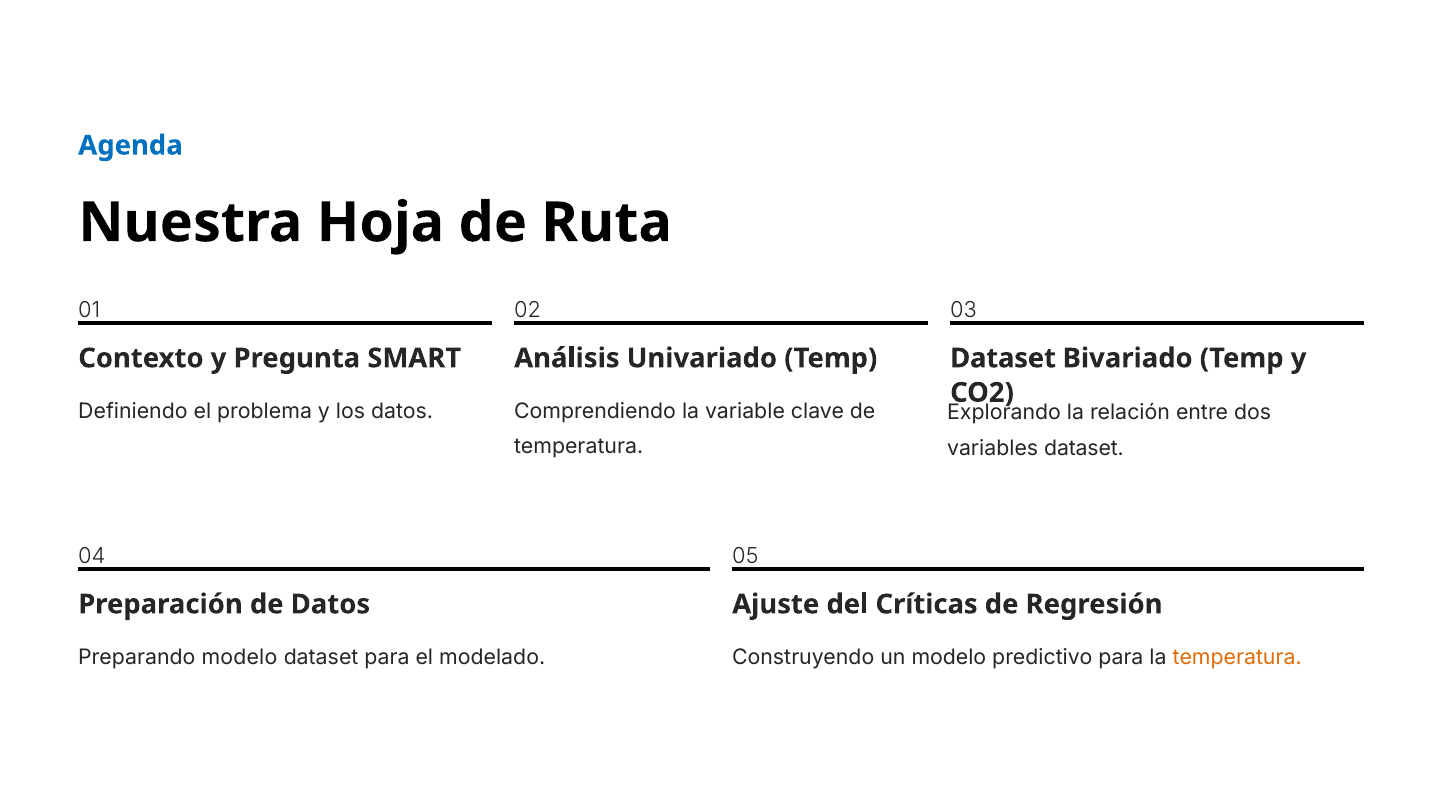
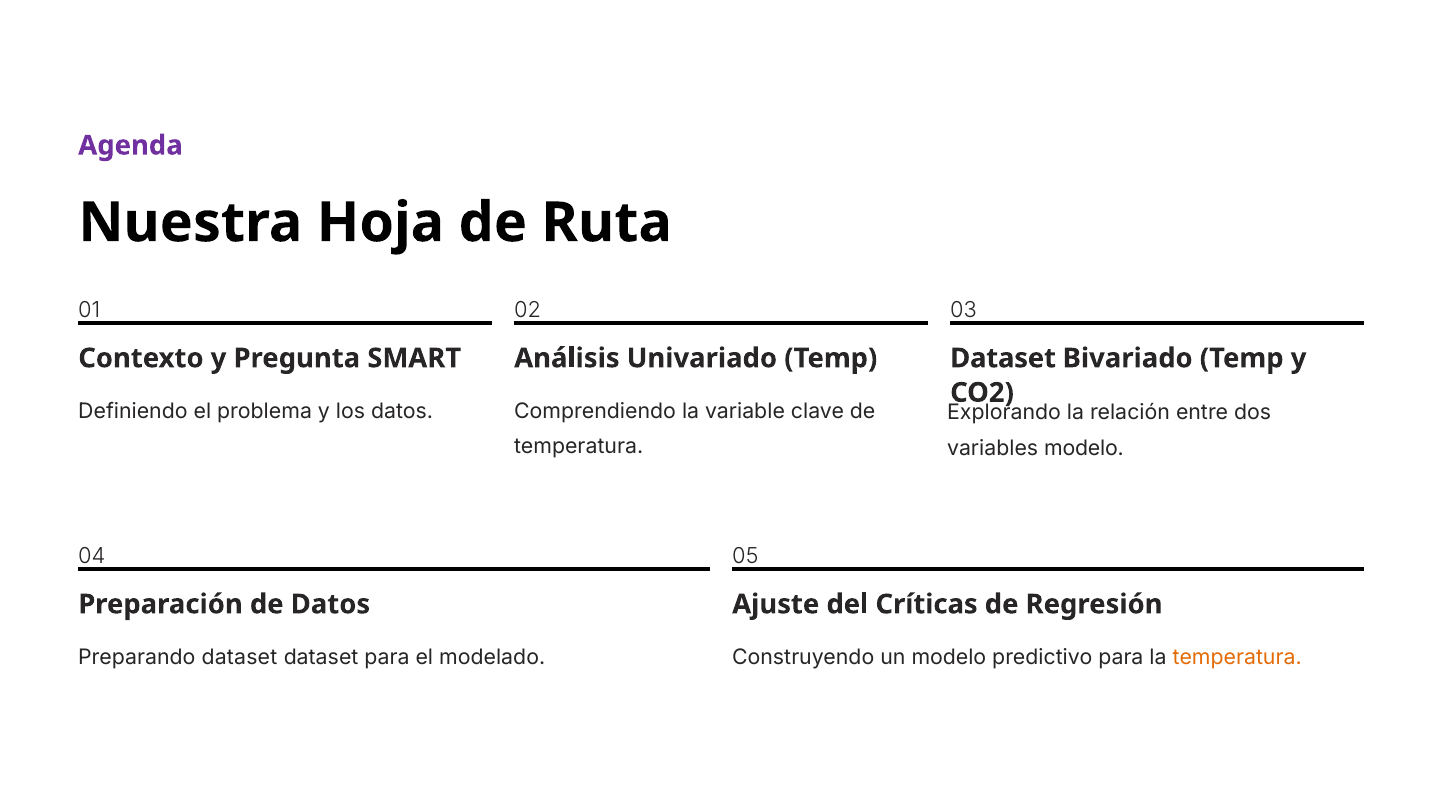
Agenda colour: blue -> purple
variables dataset: dataset -> modelo
Preparando modelo: modelo -> dataset
